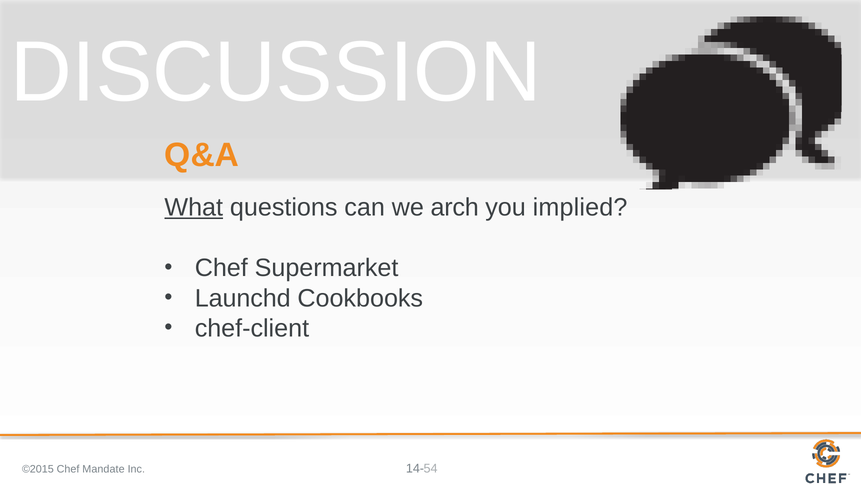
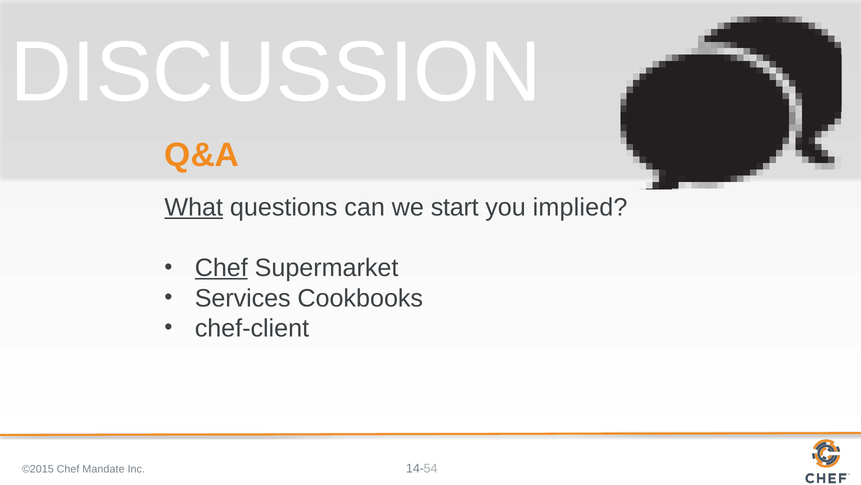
arch: arch -> start
Chef at (221, 268) underline: none -> present
Launchd: Launchd -> Services
